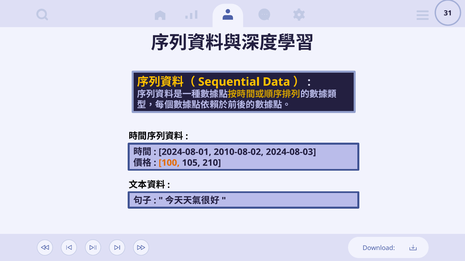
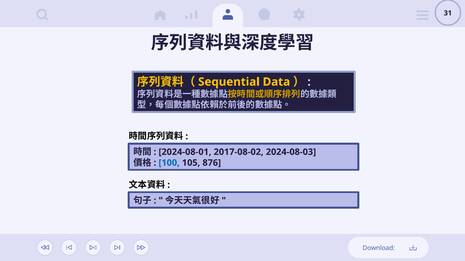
2010-08-02: 2010-08-02 -> 2017-08-02
100 colour: orange -> blue
210: 210 -> 876
